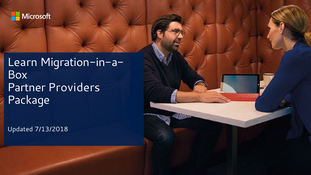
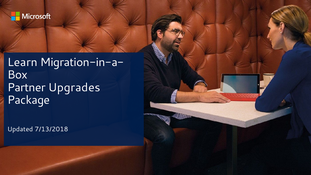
Providers: Providers -> Upgrades
